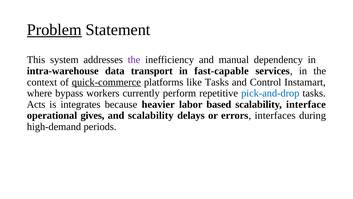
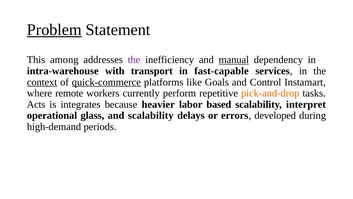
system: system -> among
manual underline: none -> present
data: data -> with
context underline: none -> present
like Tasks: Tasks -> Goals
bypass: bypass -> remote
pick-and-drop colour: blue -> orange
interface: interface -> interpret
gives: gives -> glass
interfaces: interfaces -> developed
